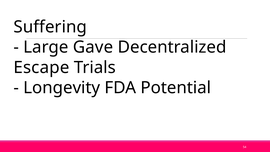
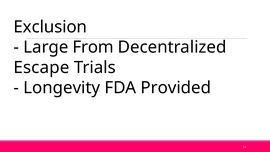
Suffering: Suffering -> Exclusion
Gave: Gave -> From
Potential: Potential -> Provided
